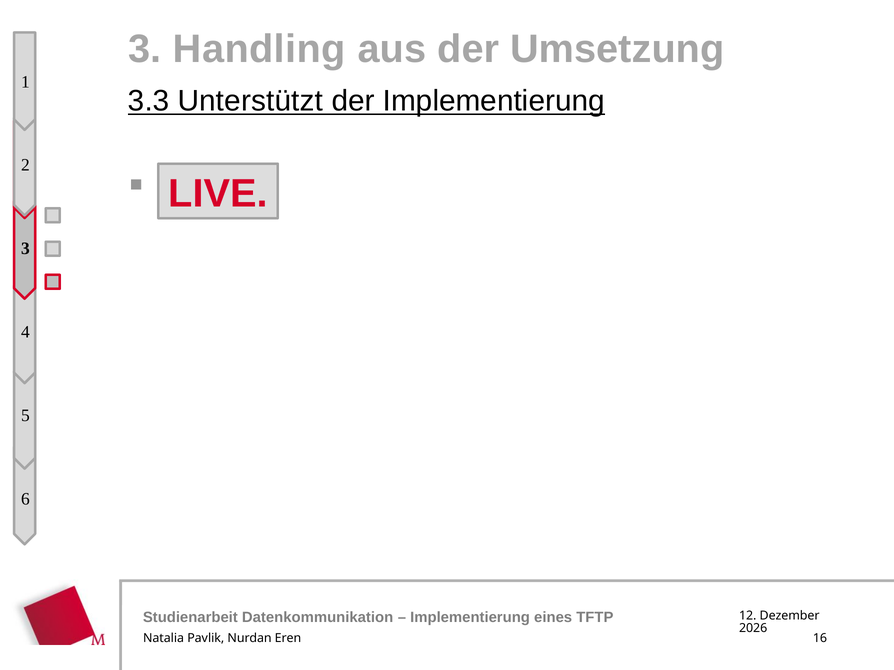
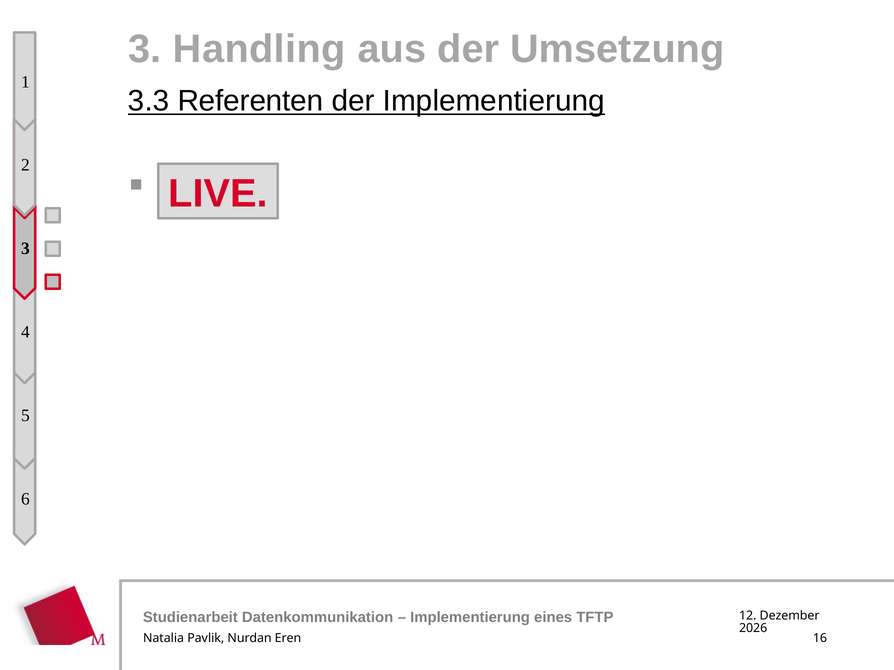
Unterstützt: Unterstützt -> Referenten
